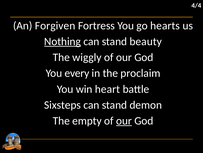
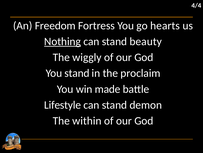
Forgiven: Forgiven -> Freedom
You every: every -> stand
heart: heart -> made
Sixsteps: Sixsteps -> Lifestyle
empty: empty -> within
our at (124, 120) underline: present -> none
